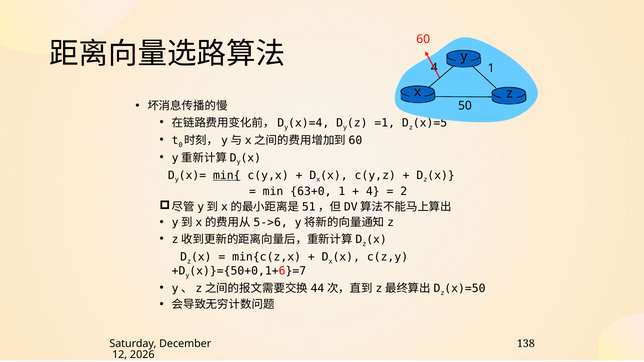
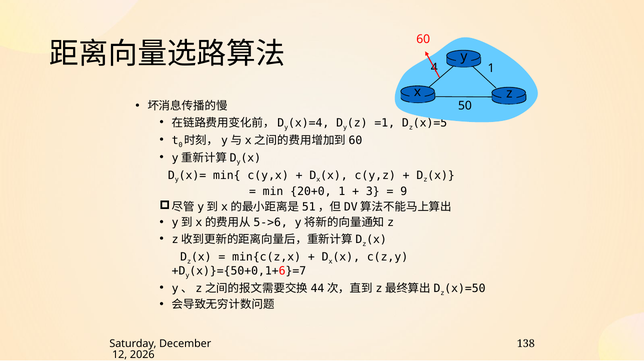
min{ underline: present -> none
63+0: 63+0 -> 20+0
4 at (373, 191): 4 -> 3
2: 2 -> 9
